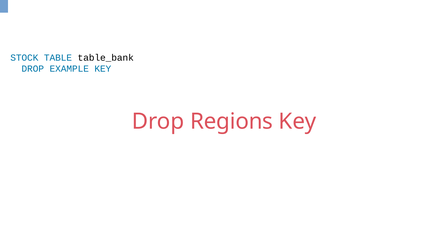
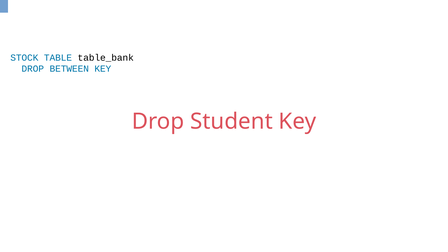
EXAMPLE: EXAMPLE -> BETWEEN
Regions: Regions -> Student
